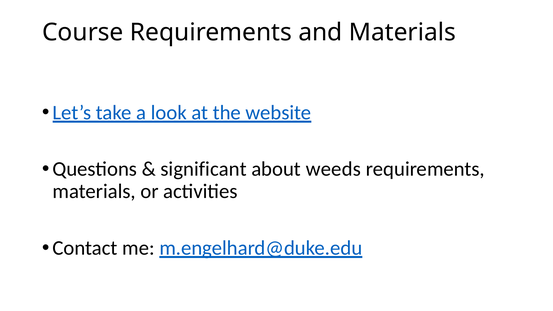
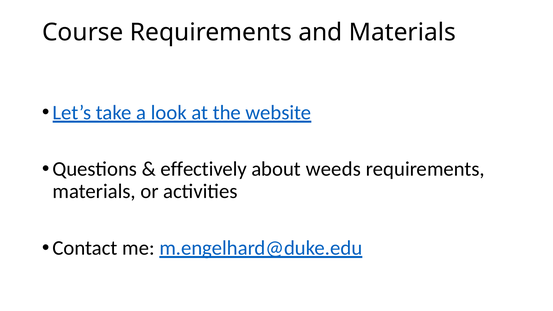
significant: significant -> effectively
